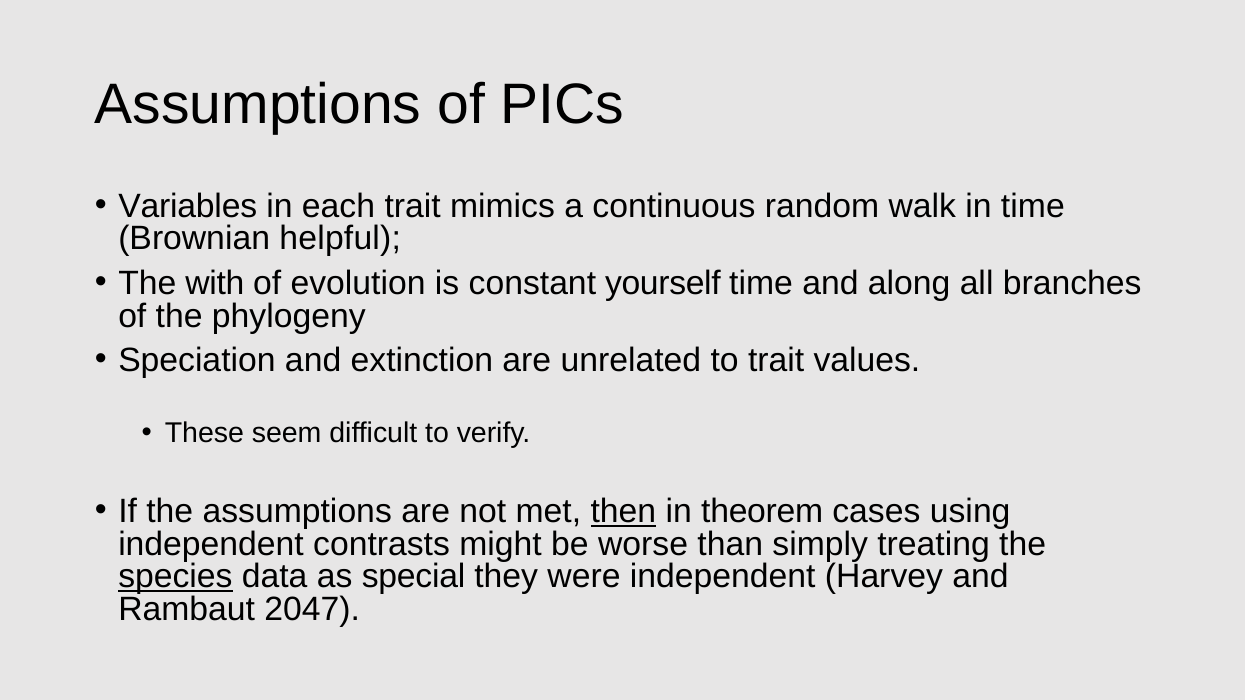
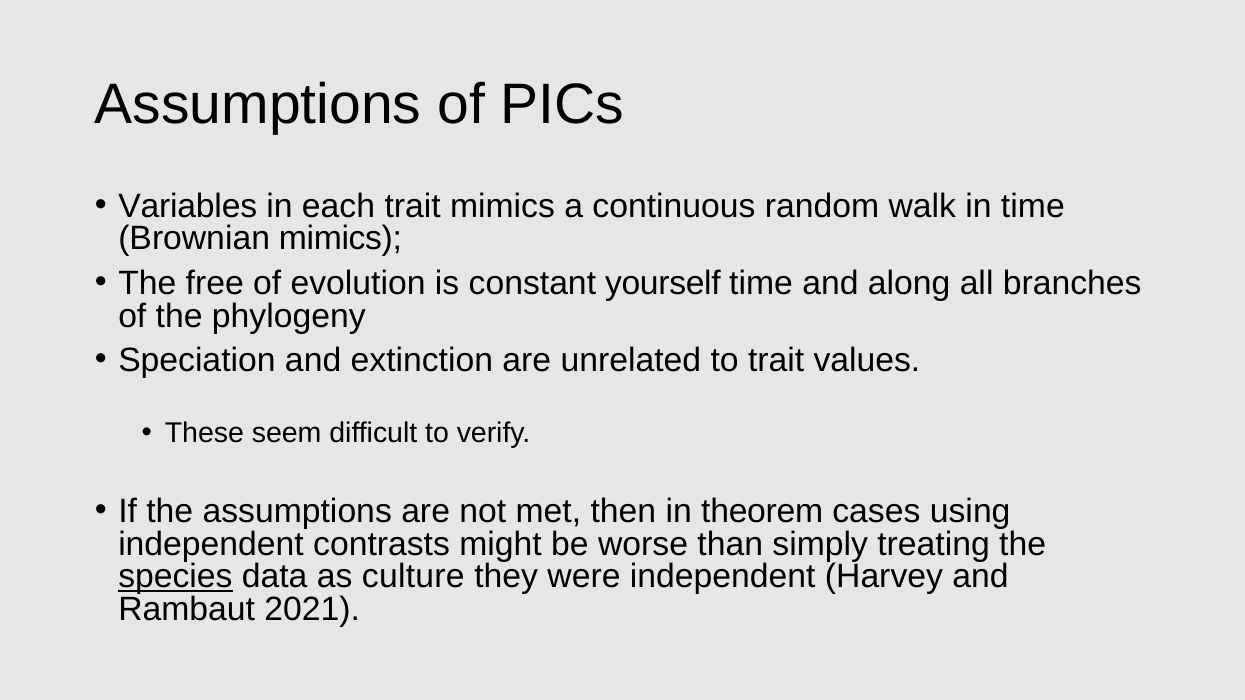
Brownian helpful: helpful -> mimics
with: with -> free
then underline: present -> none
special: special -> culture
2047: 2047 -> 2021
